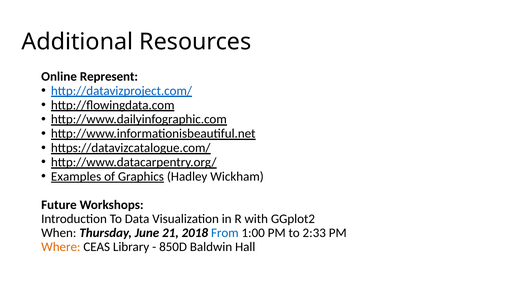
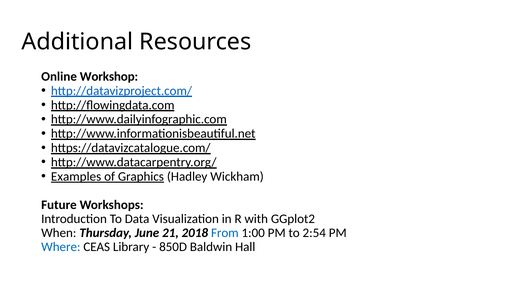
Represent: Represent -> Workshop
2:33: 2:33 -> 2:54
Where colour: orange -> blue
